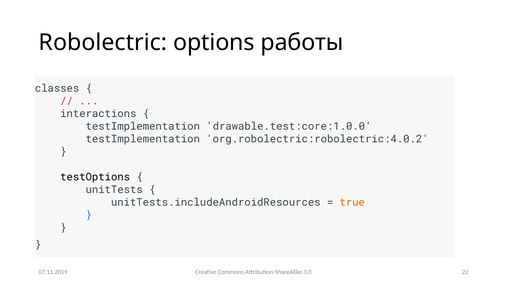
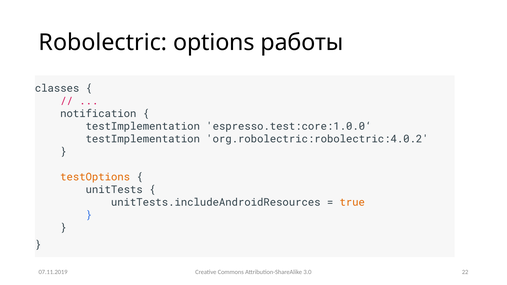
interactions: interactions -> notification
drawable.test:core:1.0.0‘: drawable.test:core:1.0.0‘ -> espresso.test:core:1.0.0‘
testOptions colour: black -> orange
